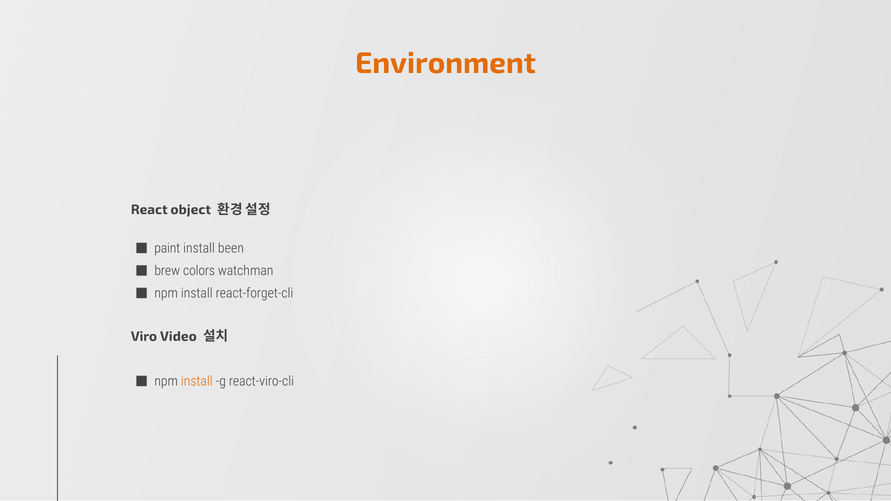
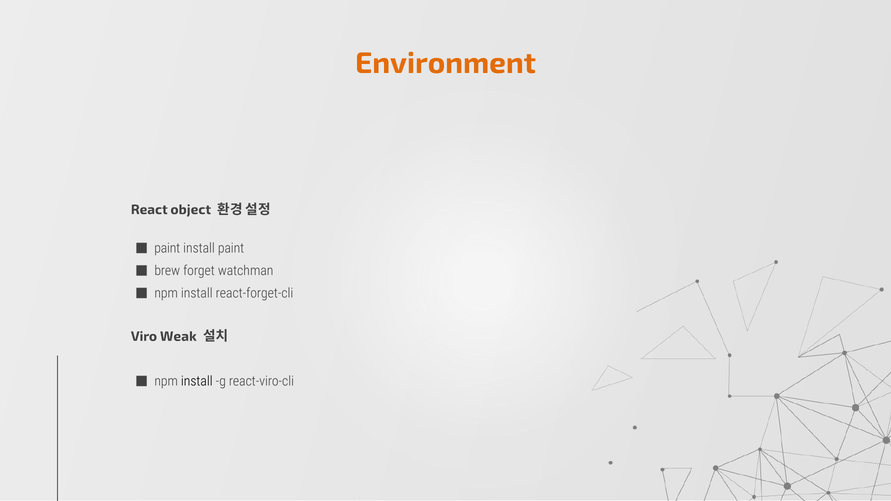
install been: been -> paint
colors: colors -> forget
Video: Video -> Weak
install at (197, 381) colour: orange -> black
